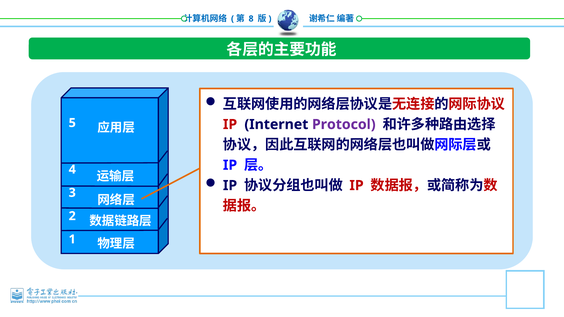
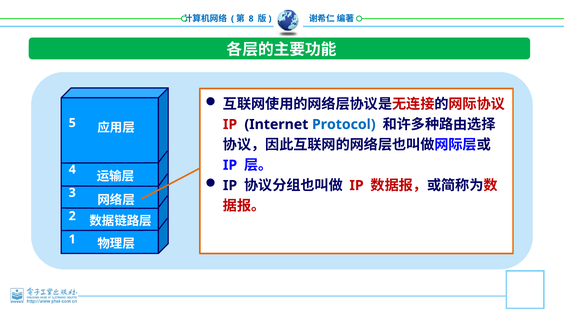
Protocol colour: purple -> blue
